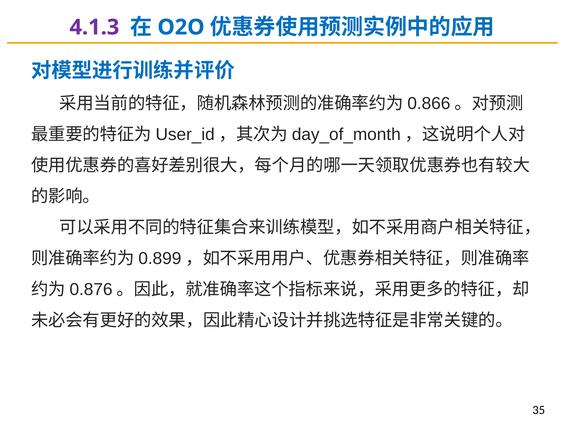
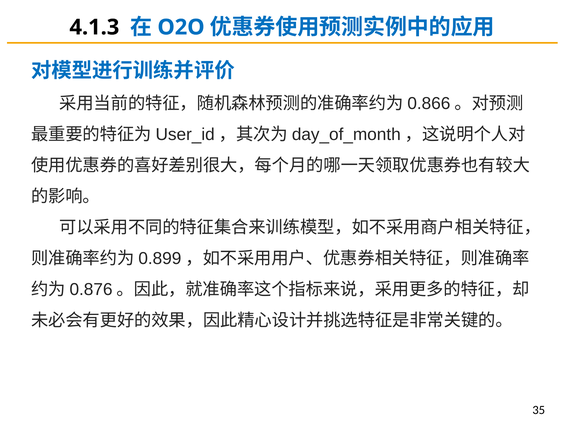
4.1.3 colour: purple -> black
